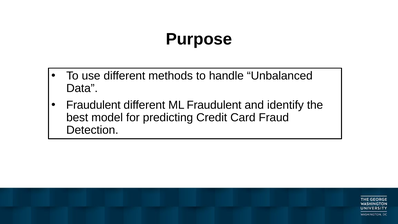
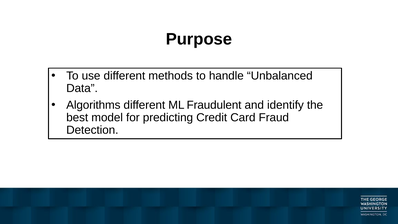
Fraudulent at (93, 105): Fraudulent -> Algorithms
